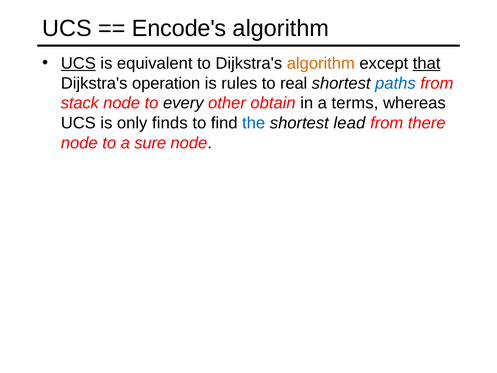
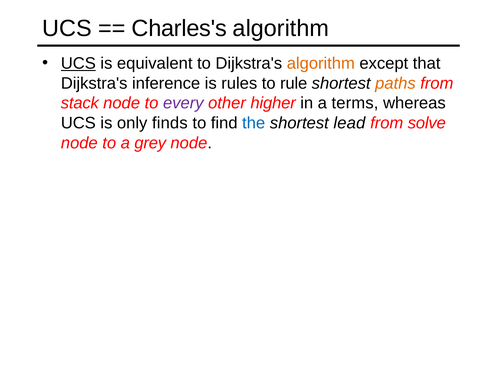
Encode's: Encode's -> Charles's
that underline: present -> none
operation: operation -> inference
real: real -> rule
paths colour: blue -> orange
every colour: black -> purple
obtain: obtain -> higher
there: there -> solve
sure: sure -> grey
